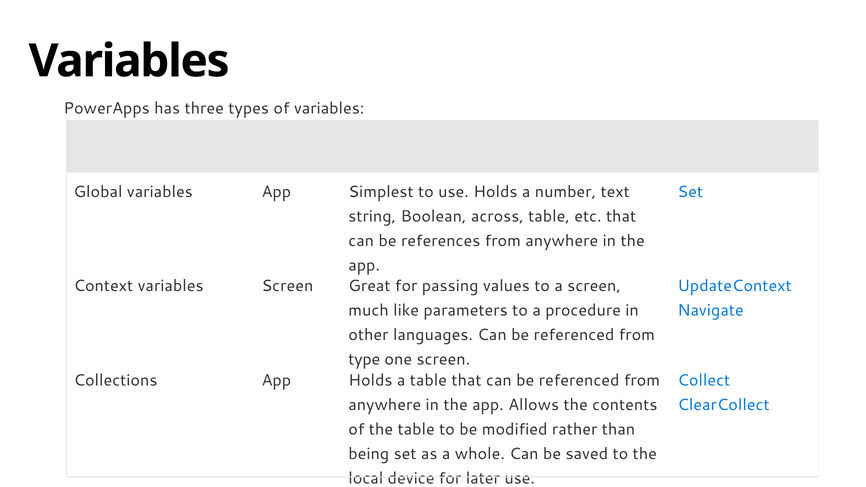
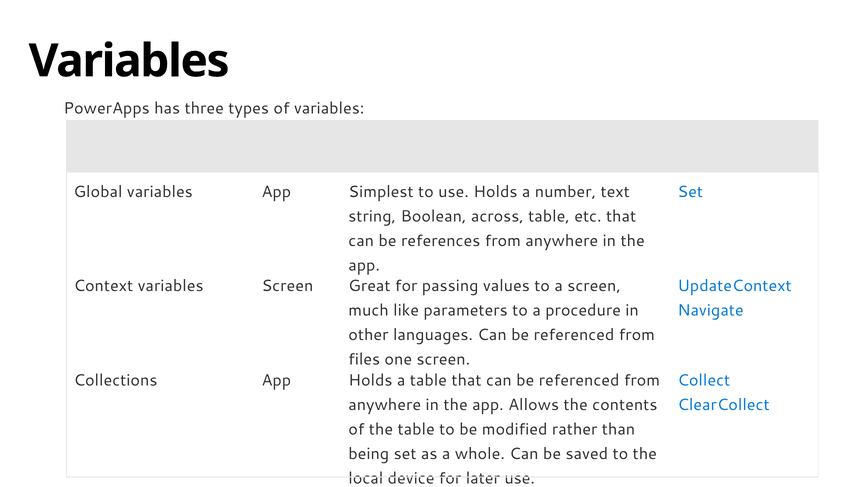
type at (364, 359): type -> files
